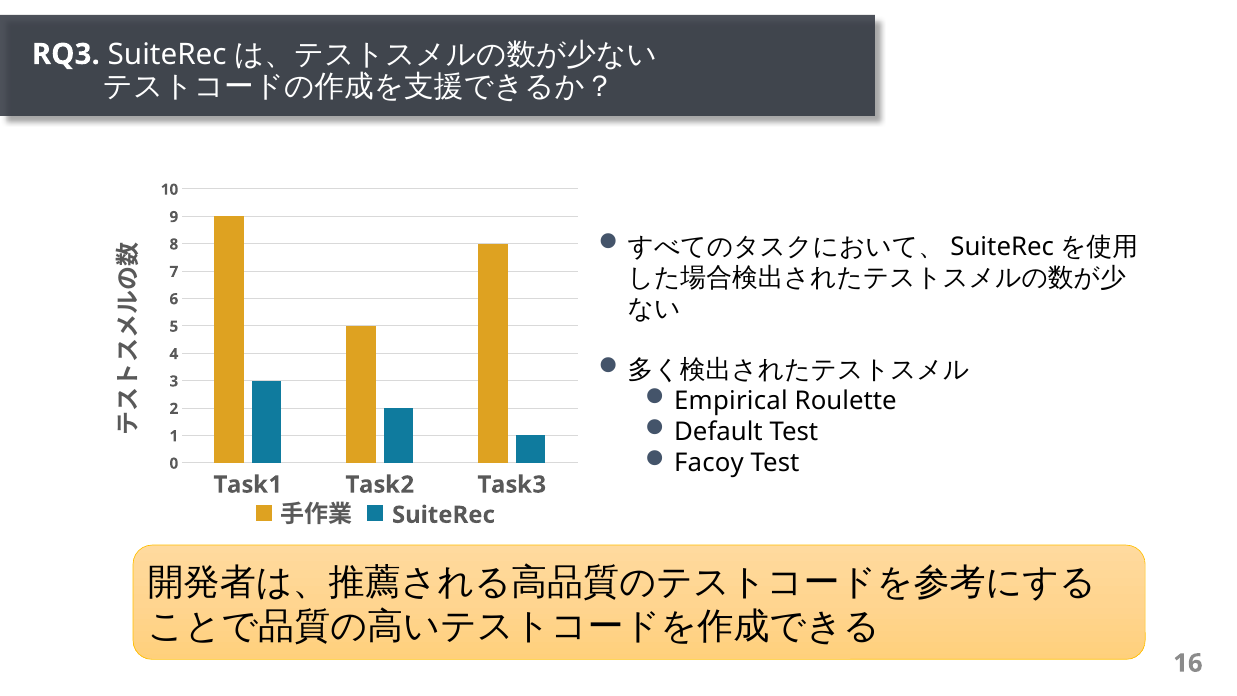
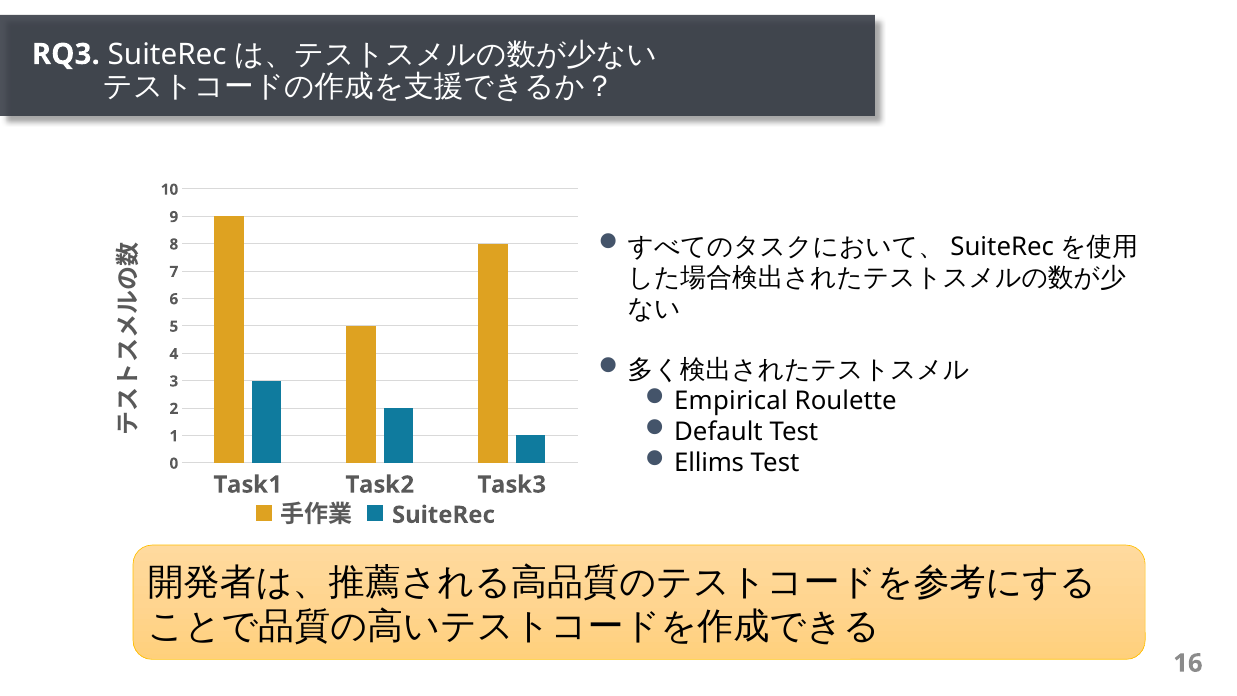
Facoy: Facoy -> Ellims
